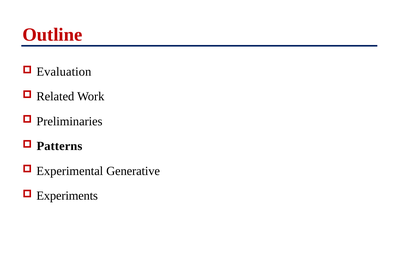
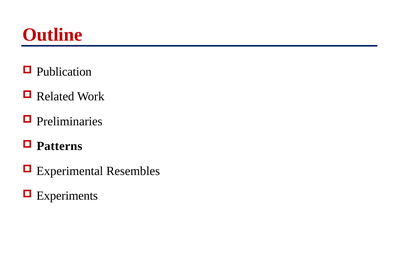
Evaluation: Evaluation -> Publication
Generative: Generative -> Resembles
